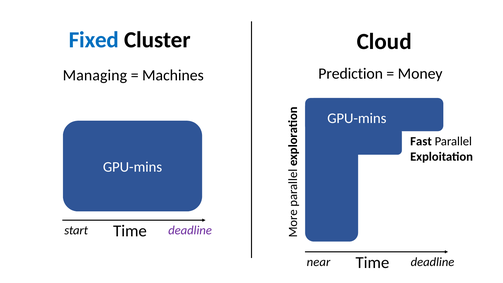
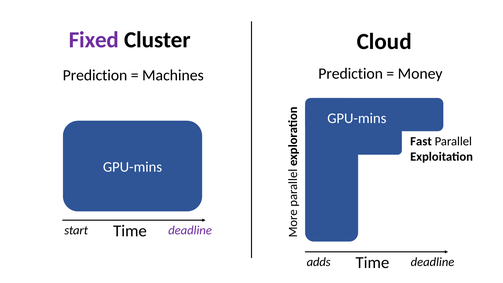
Fixed colour: blue -> purple
Managing at (95, 75): Managing -> Prediction
near: near -> adds
